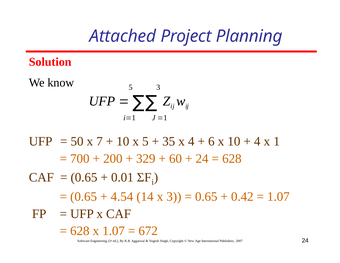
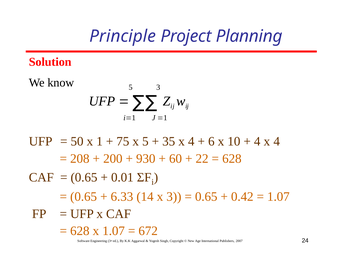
Attached: Attached -> Principle
7: 7 -> 1
10 at (123, 141): 10 -> 75
4 x 1: 1 -> 4
700: 700 -> 208
329: 329 -> 930
24 at (202, 158): 24 -> 22
4.54: 4.54 -> 6.33
